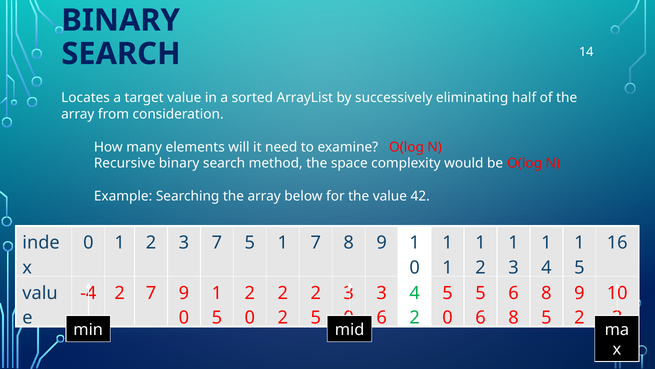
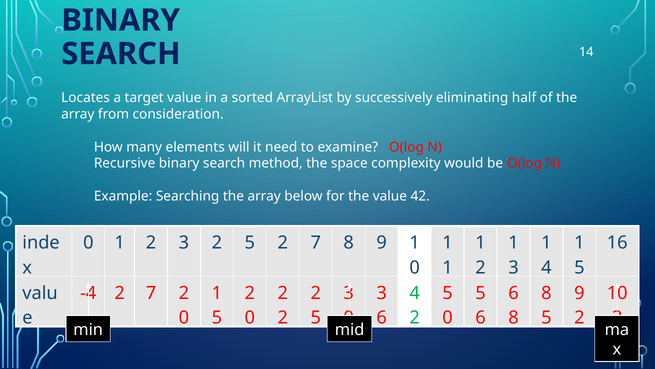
3 7: 7 -> 2
1 at (283, 242): 1 -> 2
7 9: 9 -> 2
